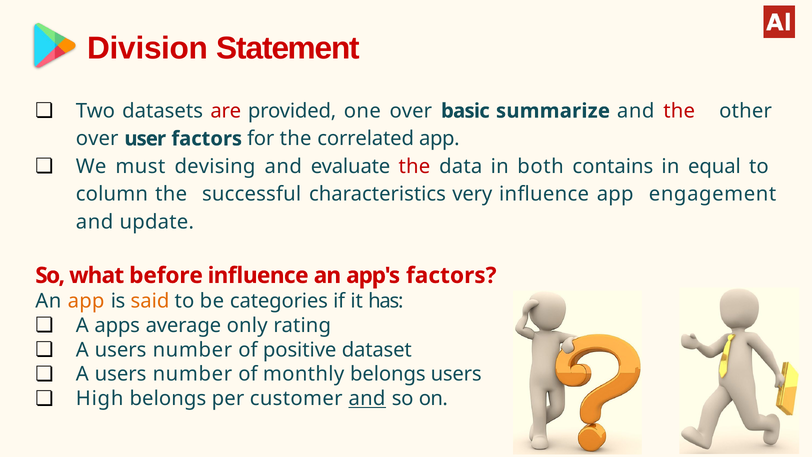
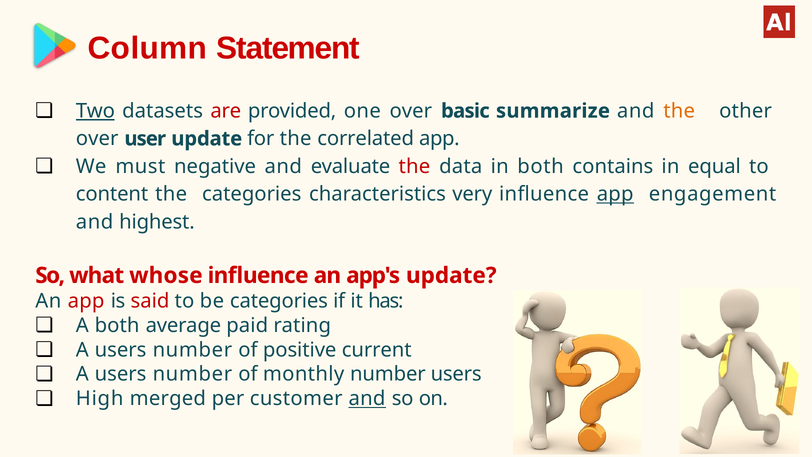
Division: Division -> Column
Two underline: none -> present
the at (679, 111) colour: red -> orange
user factors: factors -> update
devising: devising -> negative
column: column -> content
the successful: successful -> categories
app at (615, 194) underline: none -> present
update: update -> highest
before: before -> whose
app's factors: factors -> update
app at (86, 301) colour: orange -> red
said colour: orange -> red
A apps: apps -> both
only: only -> paid
dataset: dataset -> current
monthly belongs: belongs -> number
High belongs: belongs -> merged
